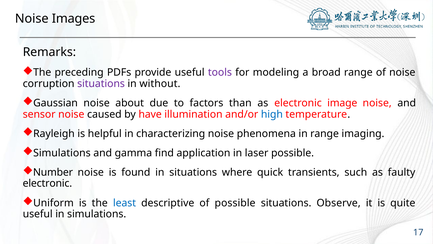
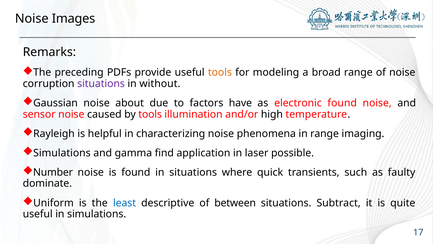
tools at (220, 72) colour: purple -> orange
than: than -> have
electronic image: image -> found
by have: have -> tools
high colour: blue -> black
electronic at (47, 183): electronic -> dominate
of possible: possible -> between
Observe: Observe -> Subtract
